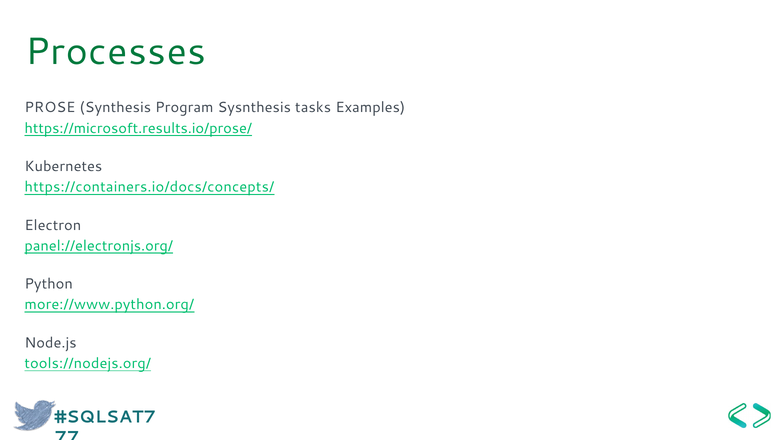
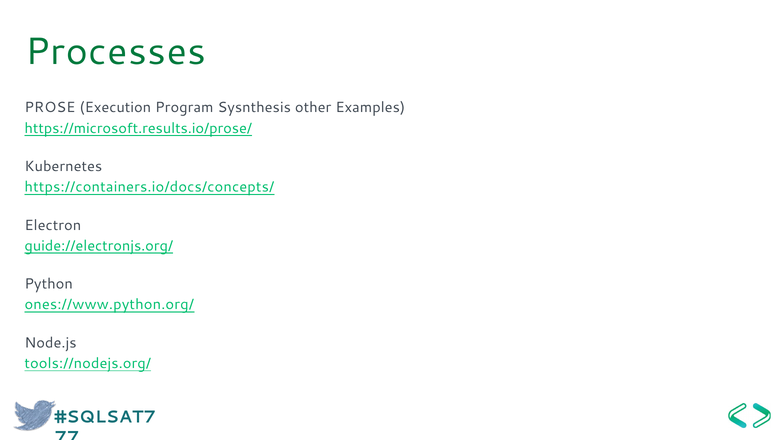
Synthesis: Synthesis -> Execution
tasks: tasks -> other
panel://electronjs.org/: panel://electronjs.org/ -> guide://electronjs.org/
more://www.python.org/: more://www.python.org/ -> ones://www.python.org/
